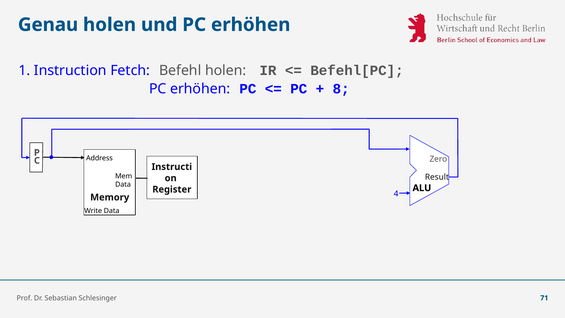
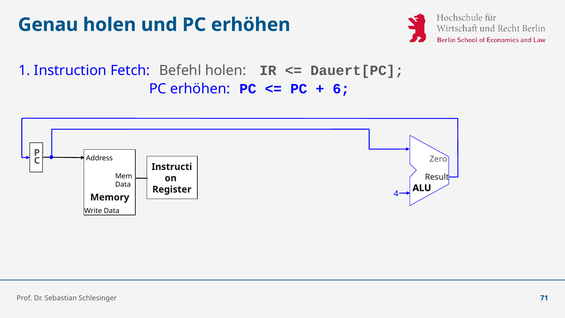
Befehl[PC: Befehl[PC -> Dauert[PC
8: 8 -> 6
